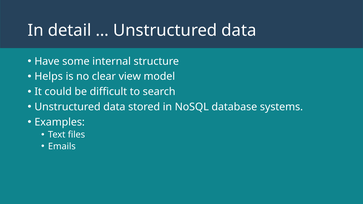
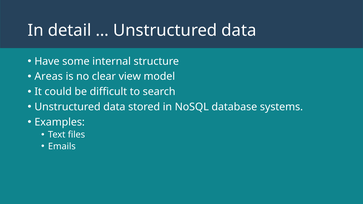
Helps: Helps -> Areas
